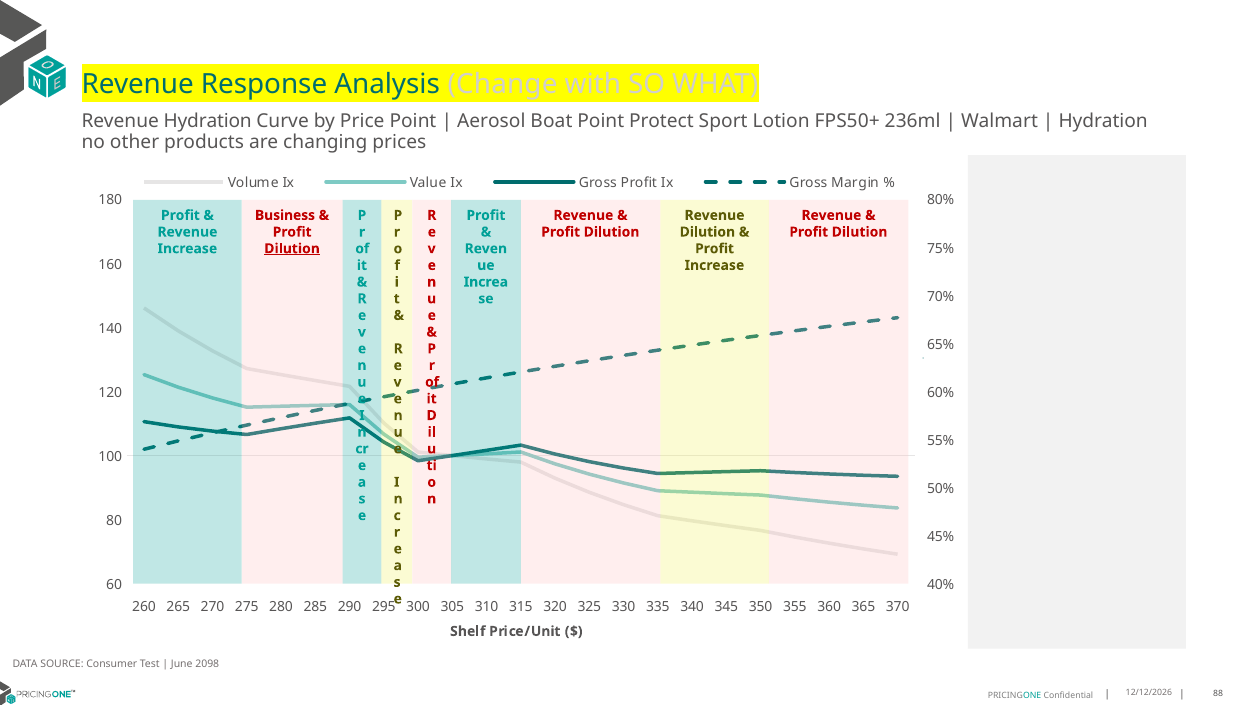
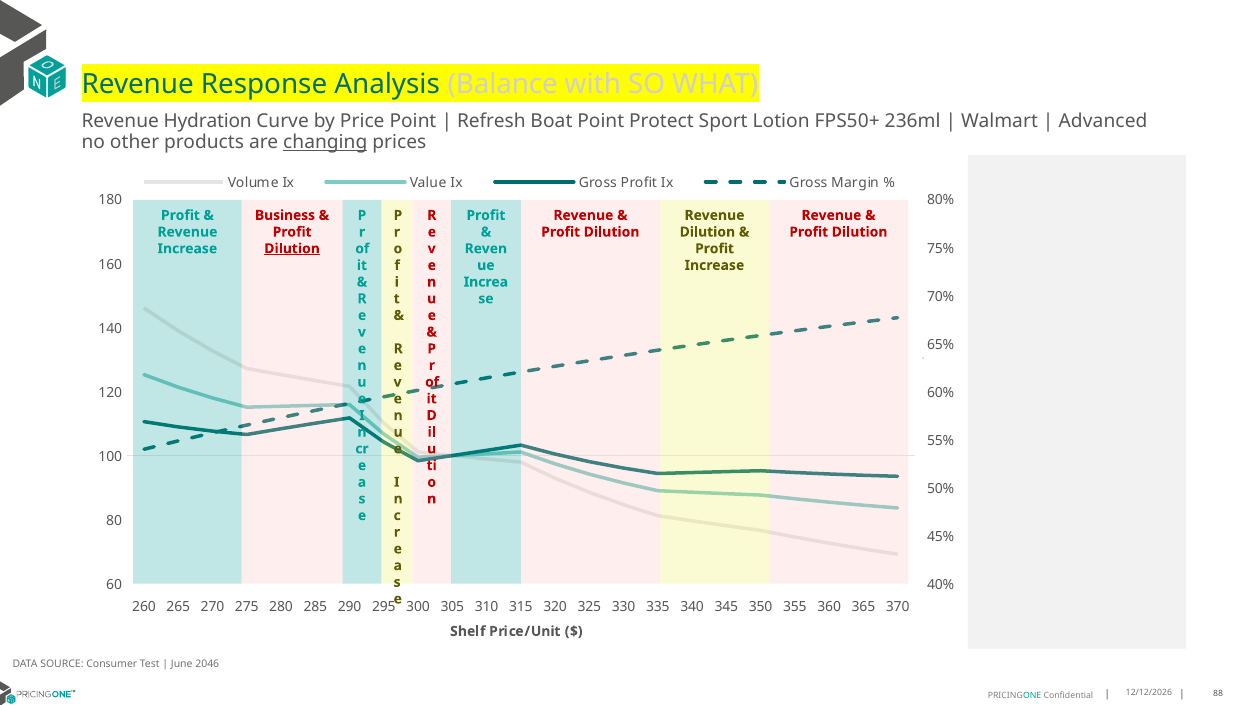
Change: Change -> Balance
Aerosol: Aerosol -> Refresh
Hydration at (1103, 121): Hydration -> Advanced
changing underline: none -> present
2098: 2098 -> 2046
